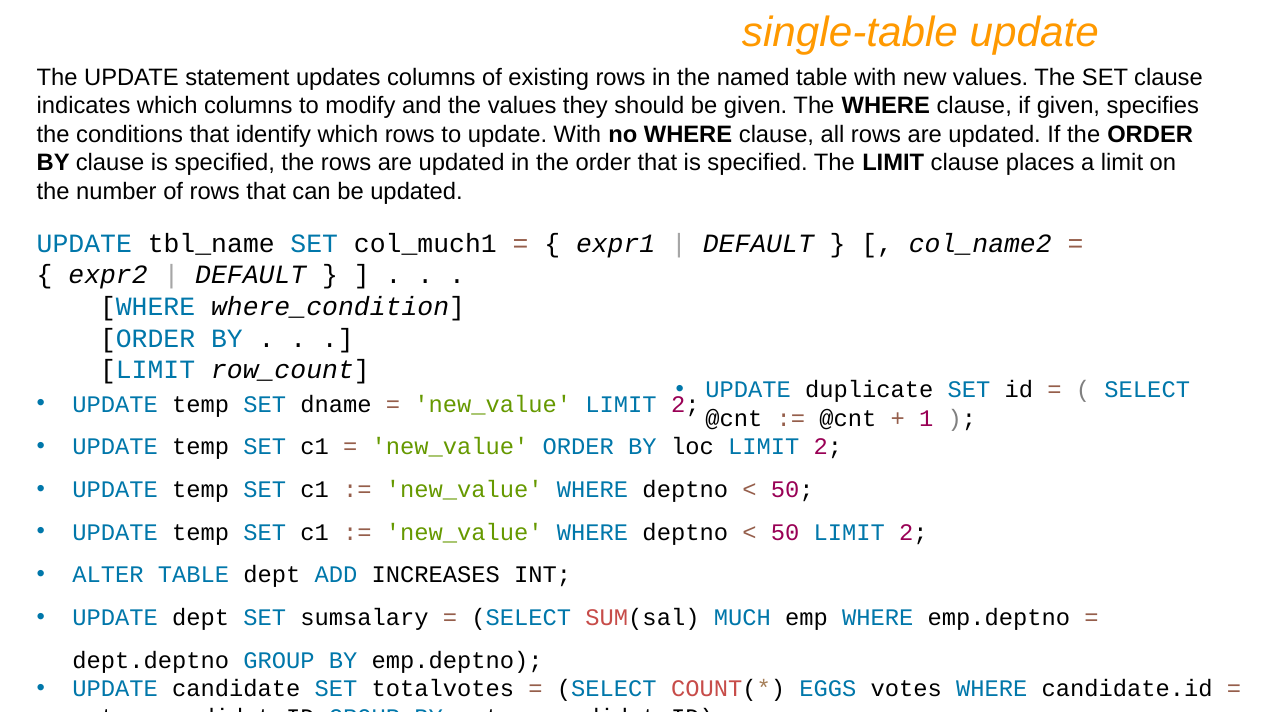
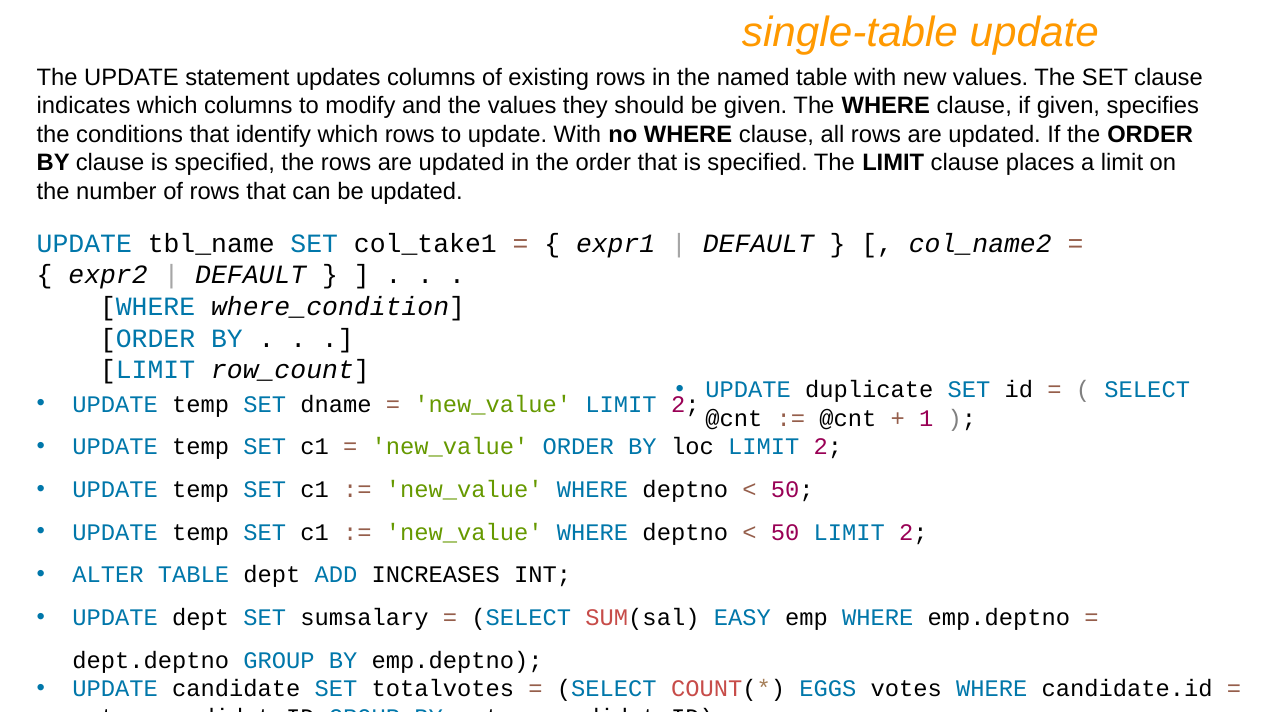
col_much1: col_much1 -> col_take1
MUCH: MUCH -> EASY
